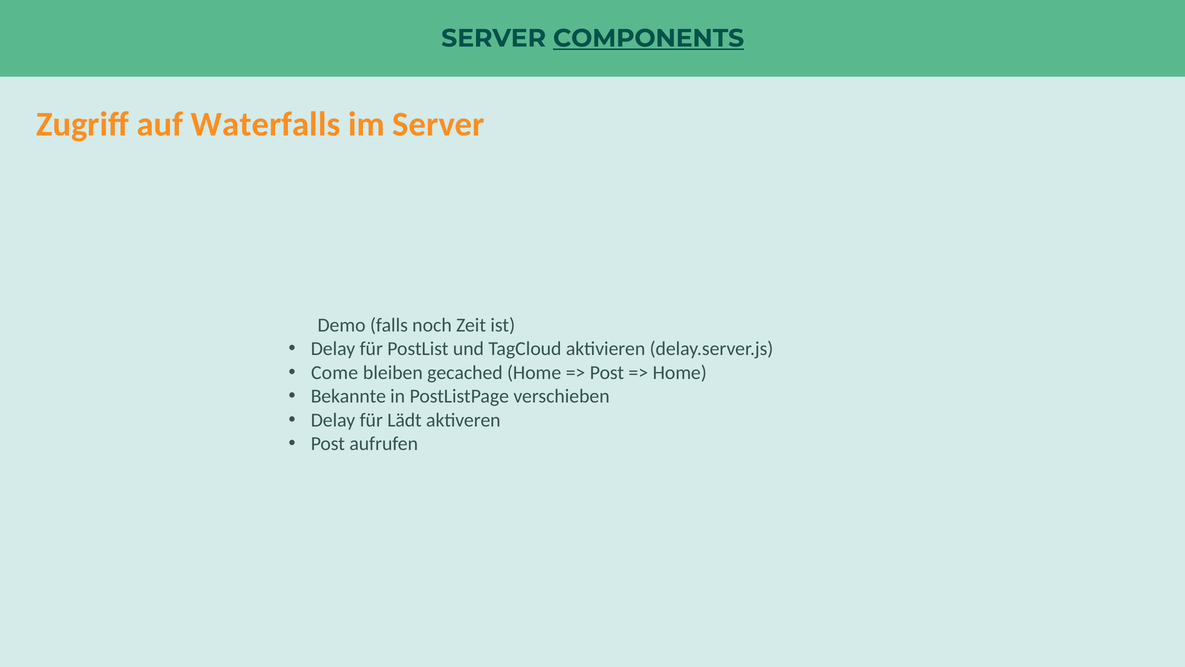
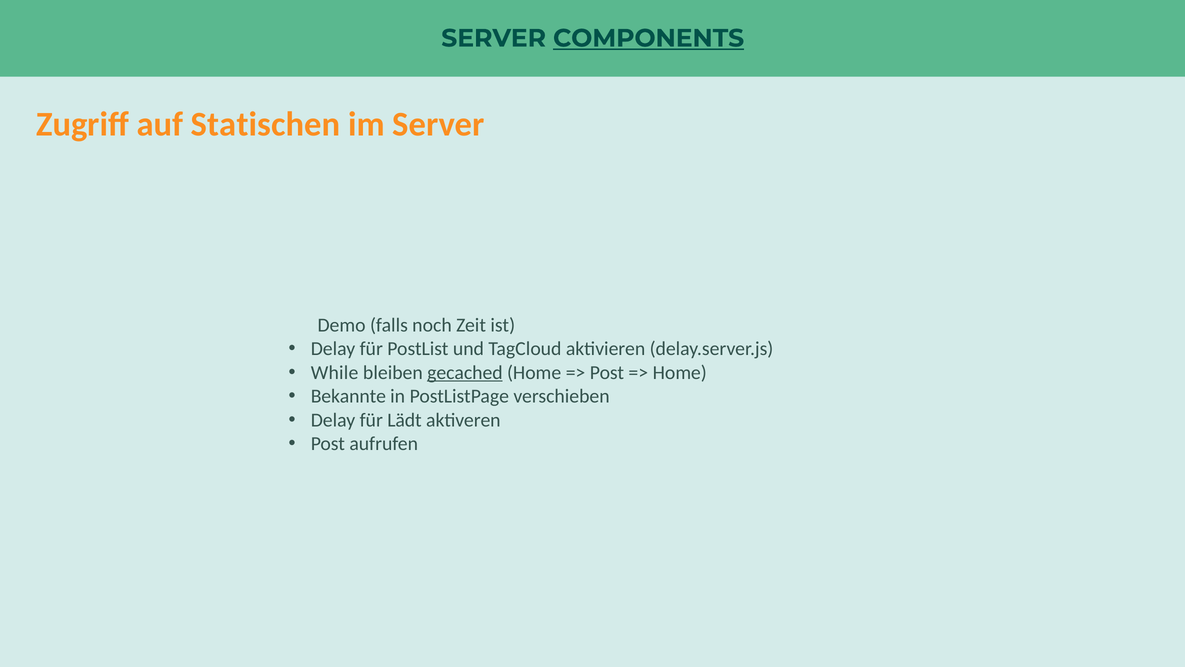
Waterfalls: Waterfalls -> Statischen
Come: Come -> While
gecached underline: none -> present
